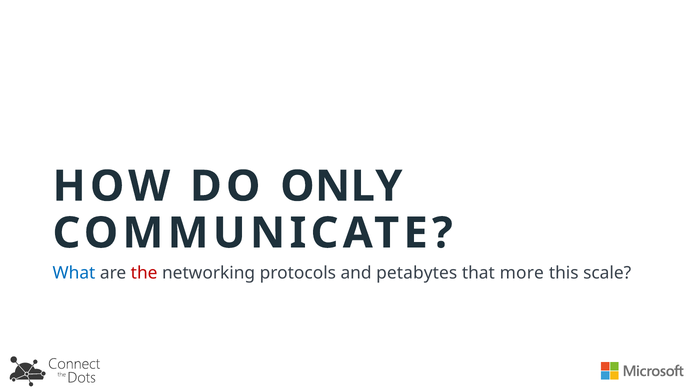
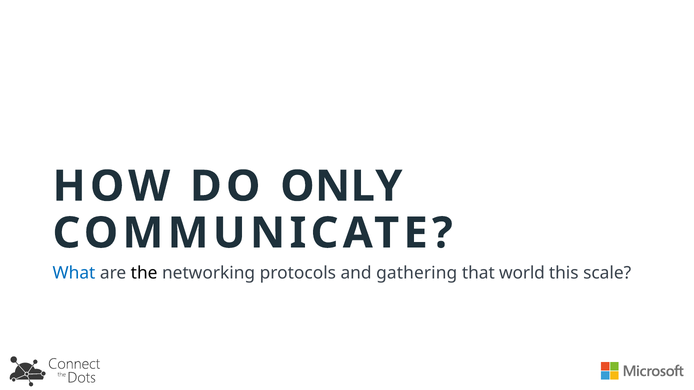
the colour: red -> black
petabytes: petabytes -> gathering
more: more -> world
